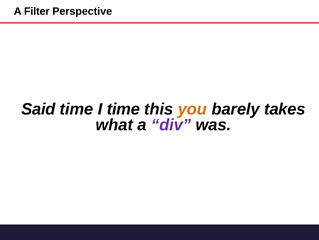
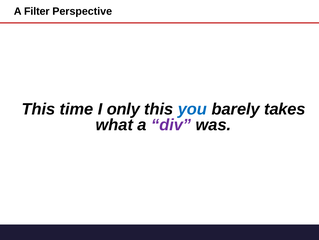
Said at (38, 109): Said -> This
I time: time -> only
you colour: orange -> blue
